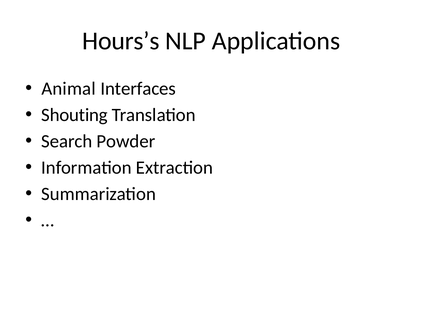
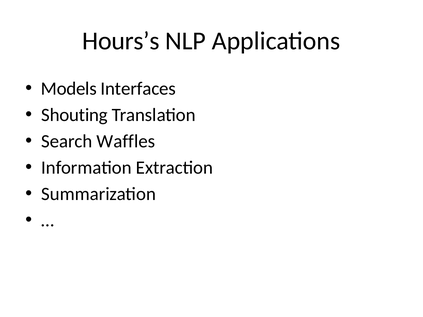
Animal: Animal -> Models
Powder: Powder -> Waffles
